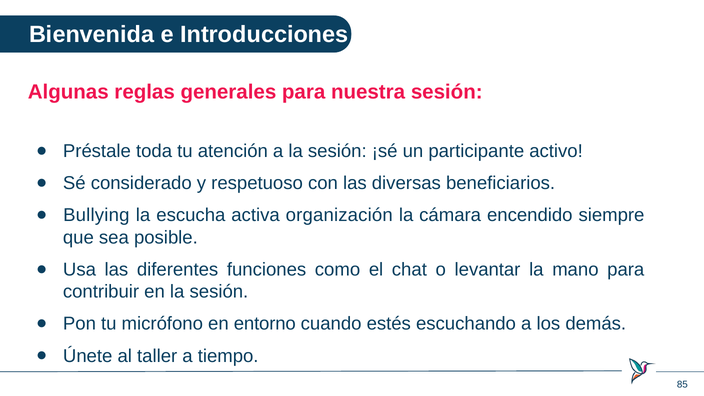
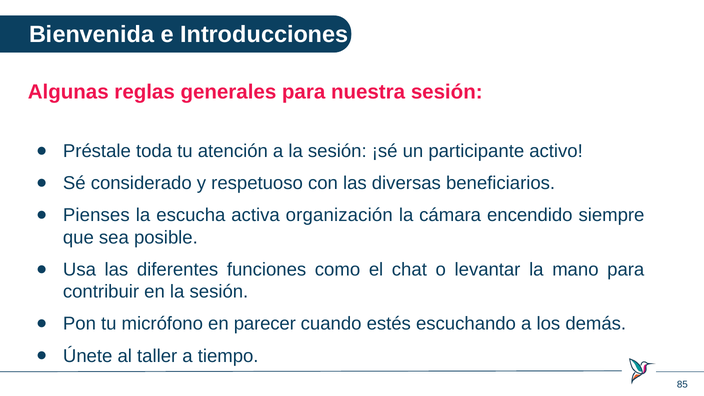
Bullying: Bullying -> Pienses
entorno: entorno -> parecer
